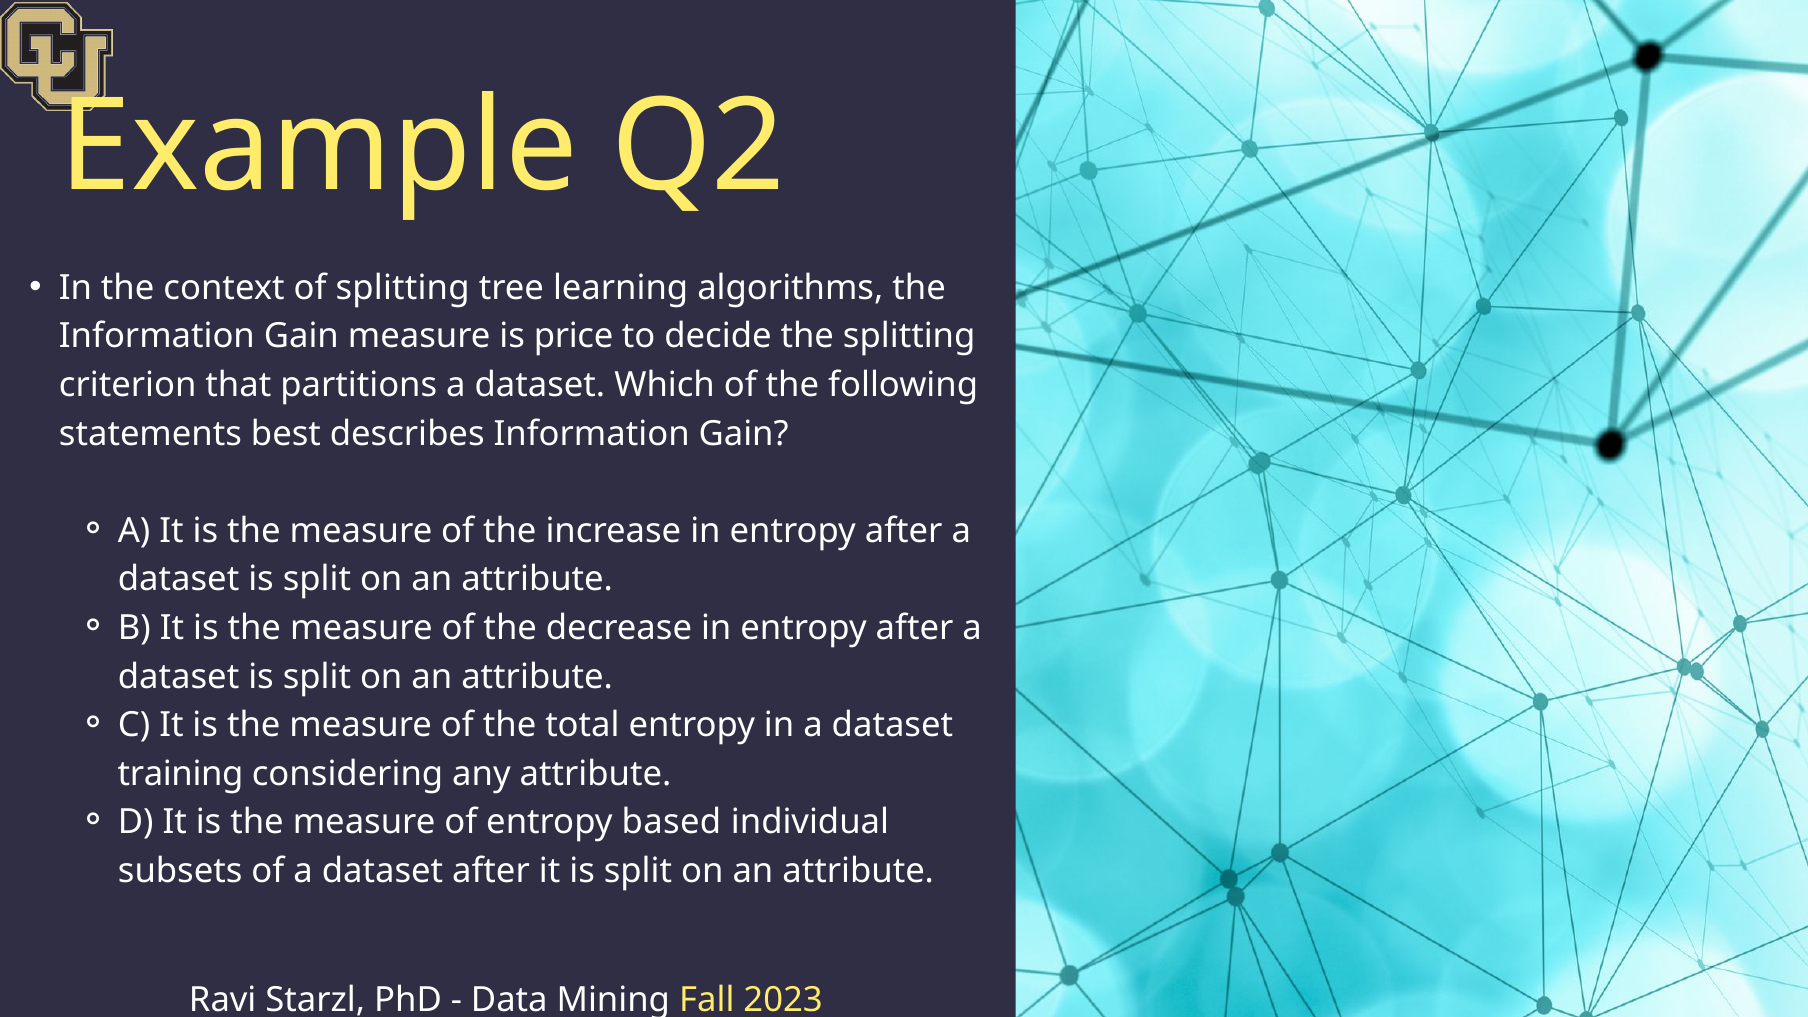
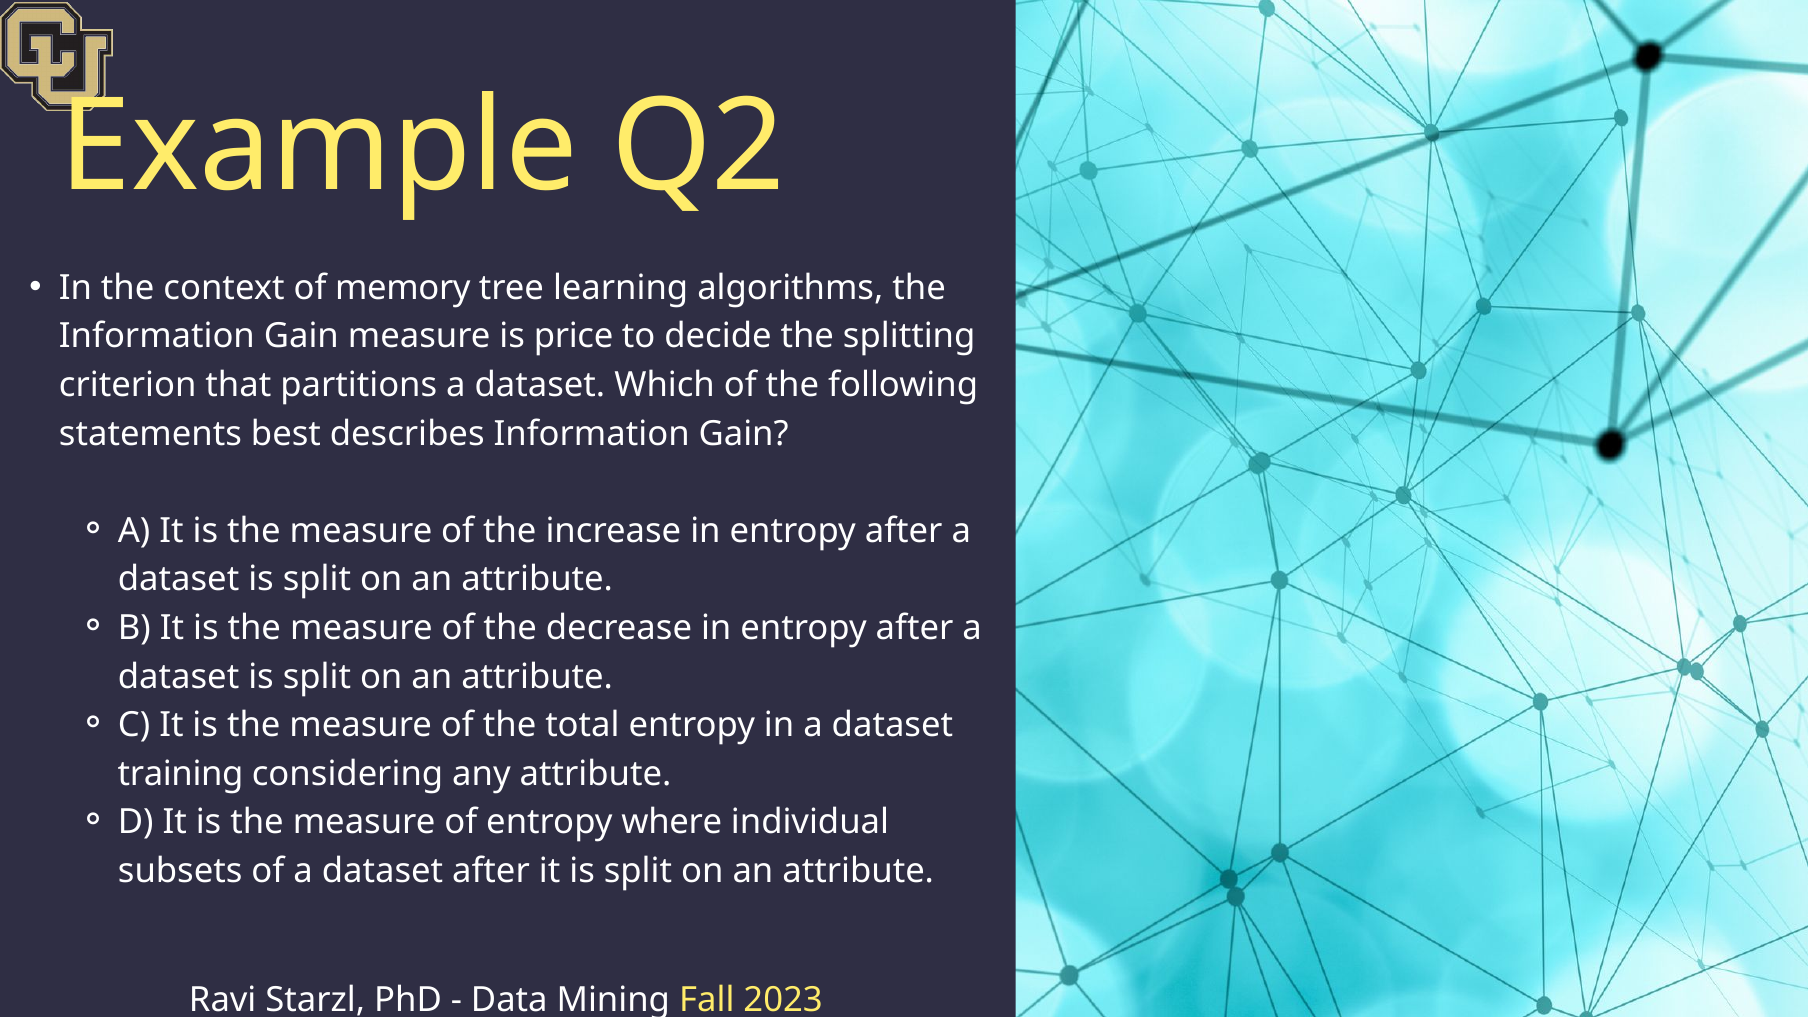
of splitting: splitting -> memory
based: based -> where
